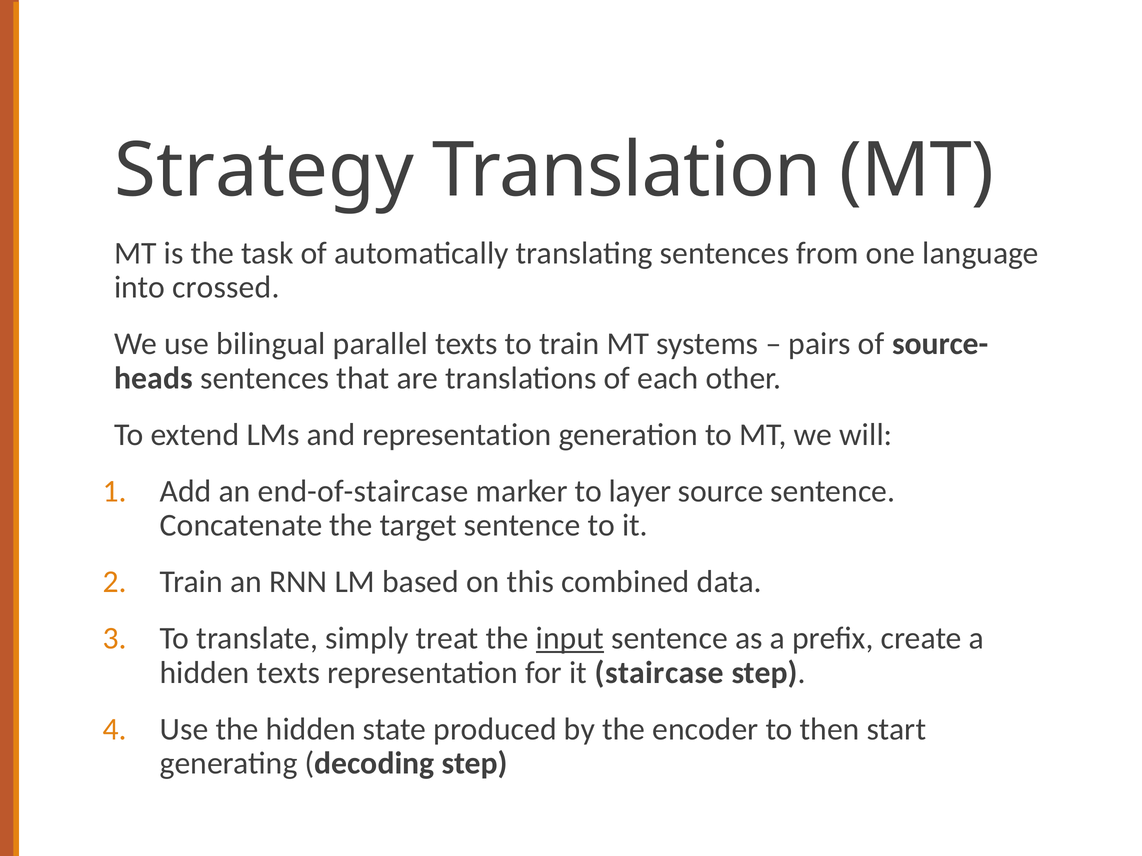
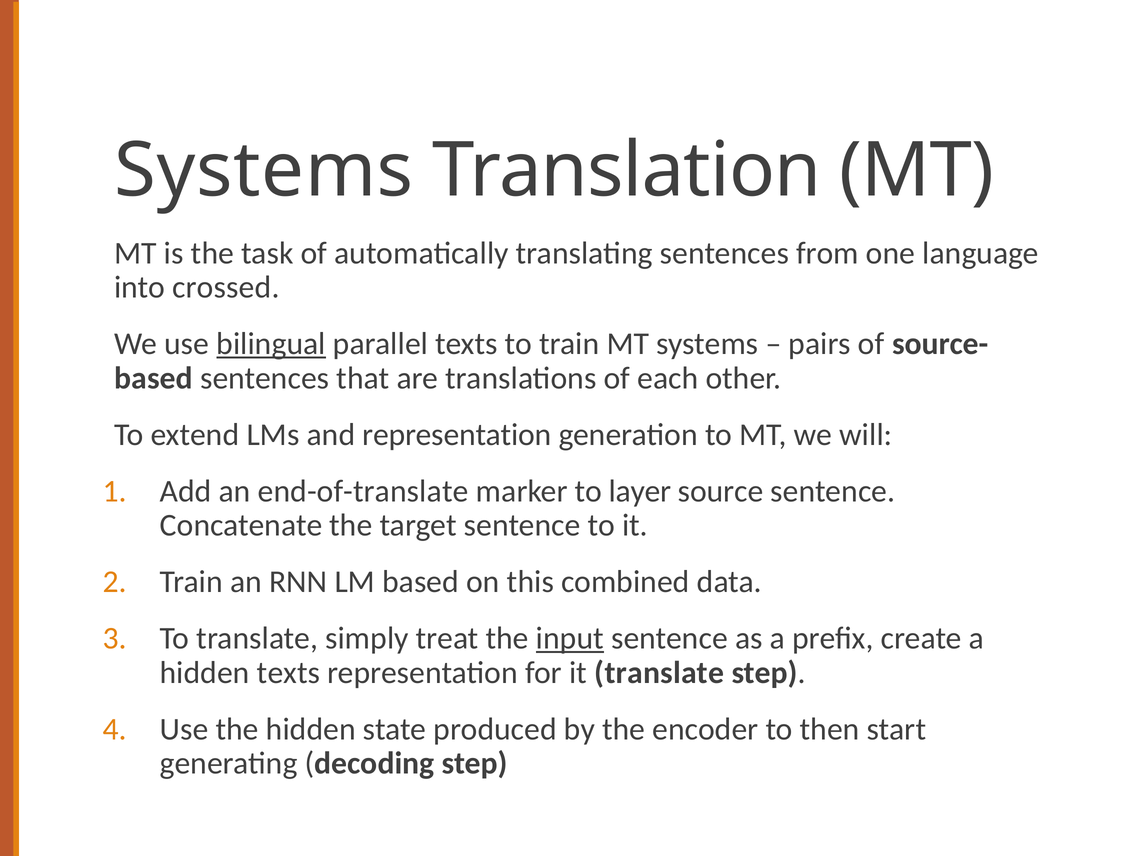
Strategy at (264, 171): Strategy -> Systems
bilingual underline: none -> present
heads at (154, 378): heads -> based
end-of-staircase: end-of-staircase -> end-of-translate
it staircase: staircase -> translate
